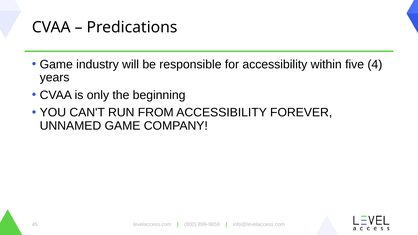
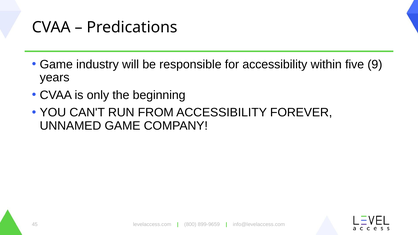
4: 4 -> 9
